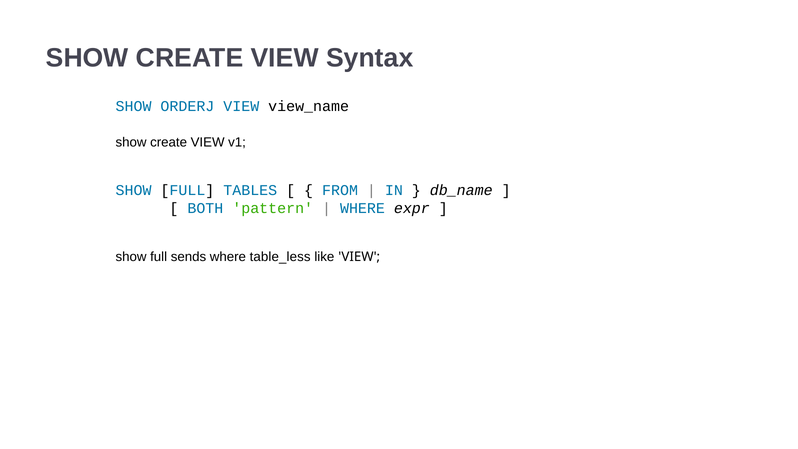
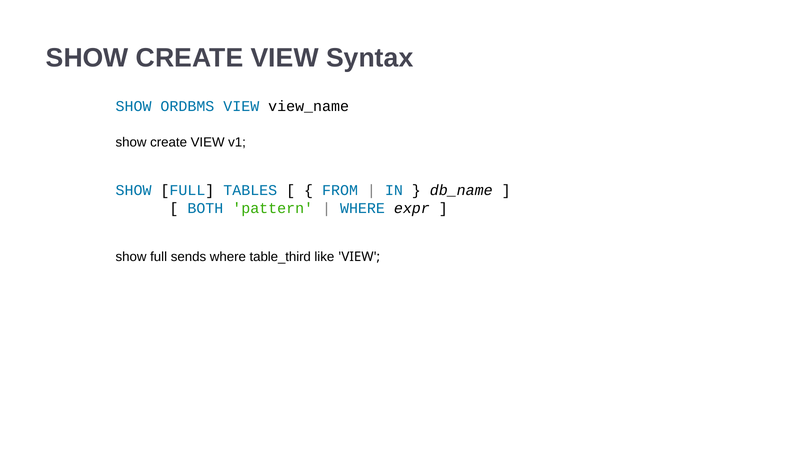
ORDERJ: ORDERJ -> ORDBMS
table_less: table_less -> table_third
